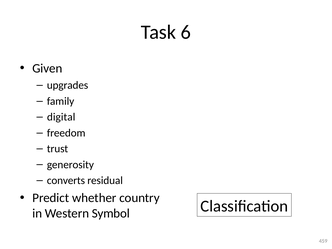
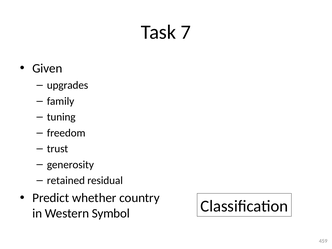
6: 6 -> 7
digital: digital -> tuning
converts: converts -> retained
